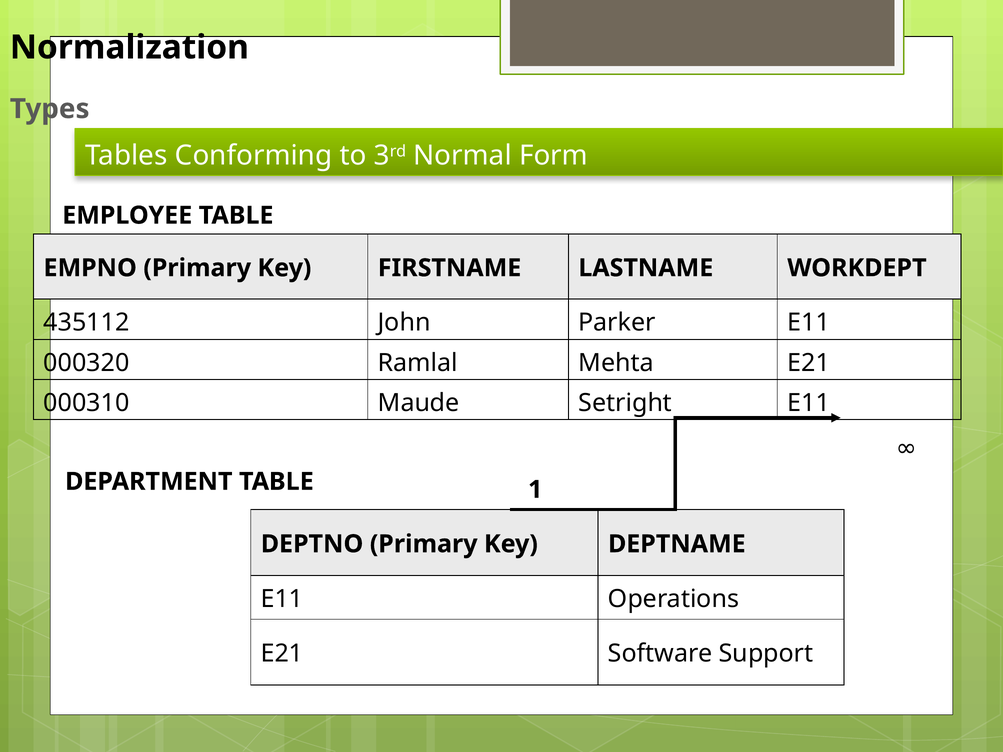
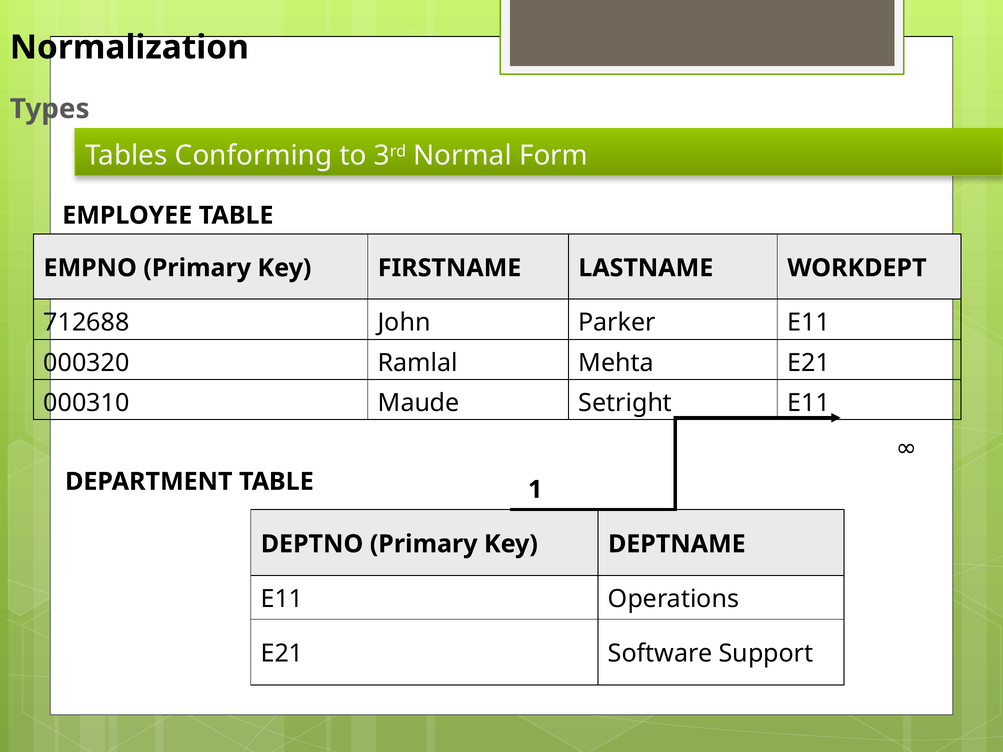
435112: 435112 -> 712688
